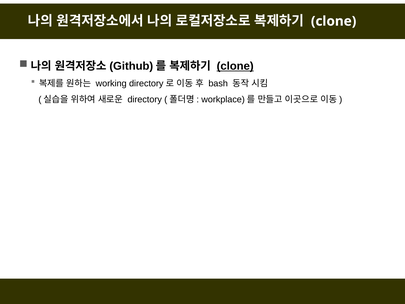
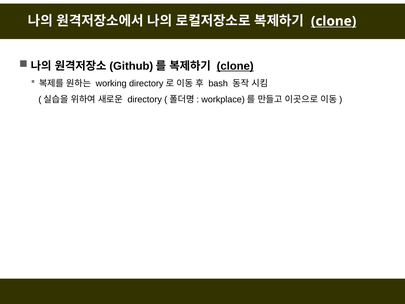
clone at (334, 21) underline: none -> present
